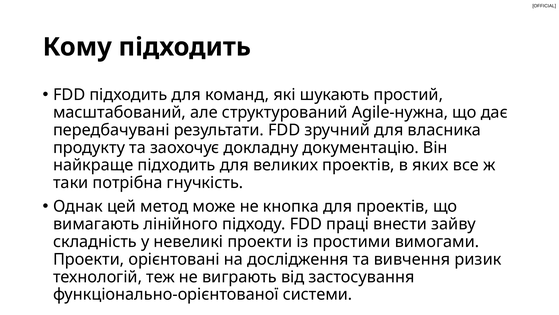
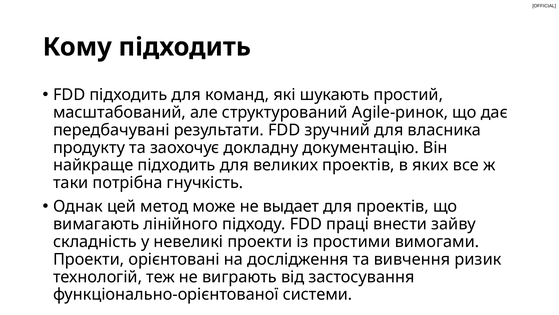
Agile-нужна: Agile-нужна -> Agile-ринок
кнопка: кнопка -> выдает
